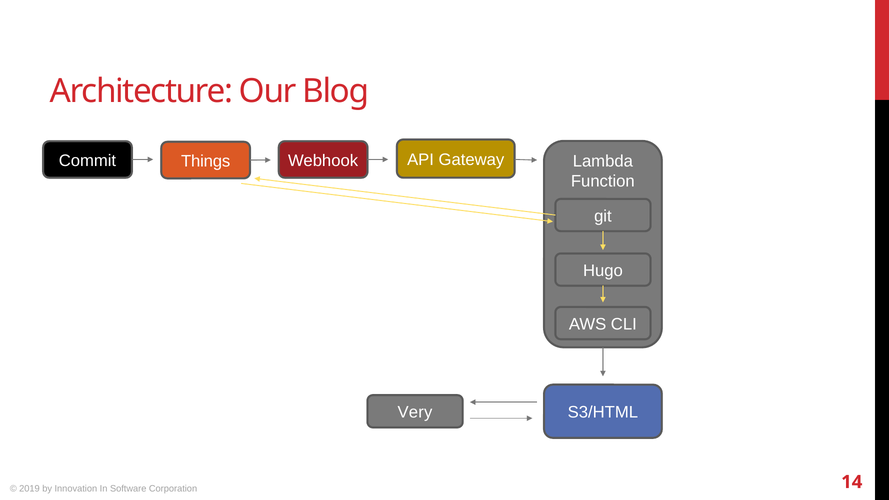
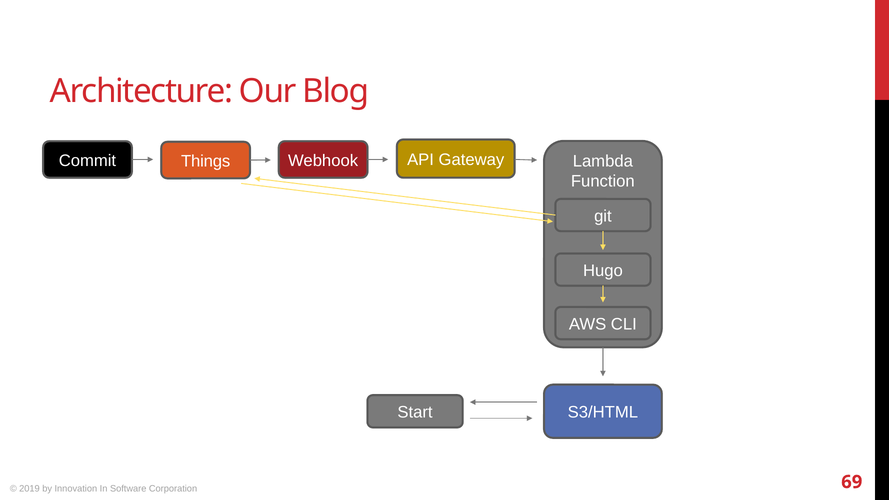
Very: Very -> Start
14: 14 -> 69
